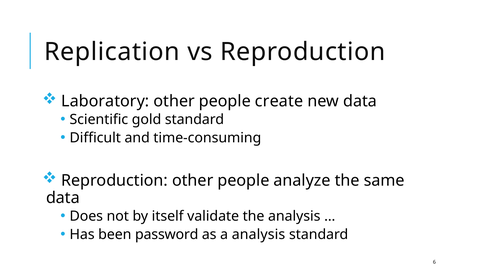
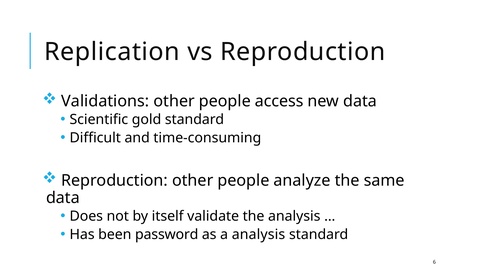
Laboratory: Laboratory -> Validations
create: create -> access
